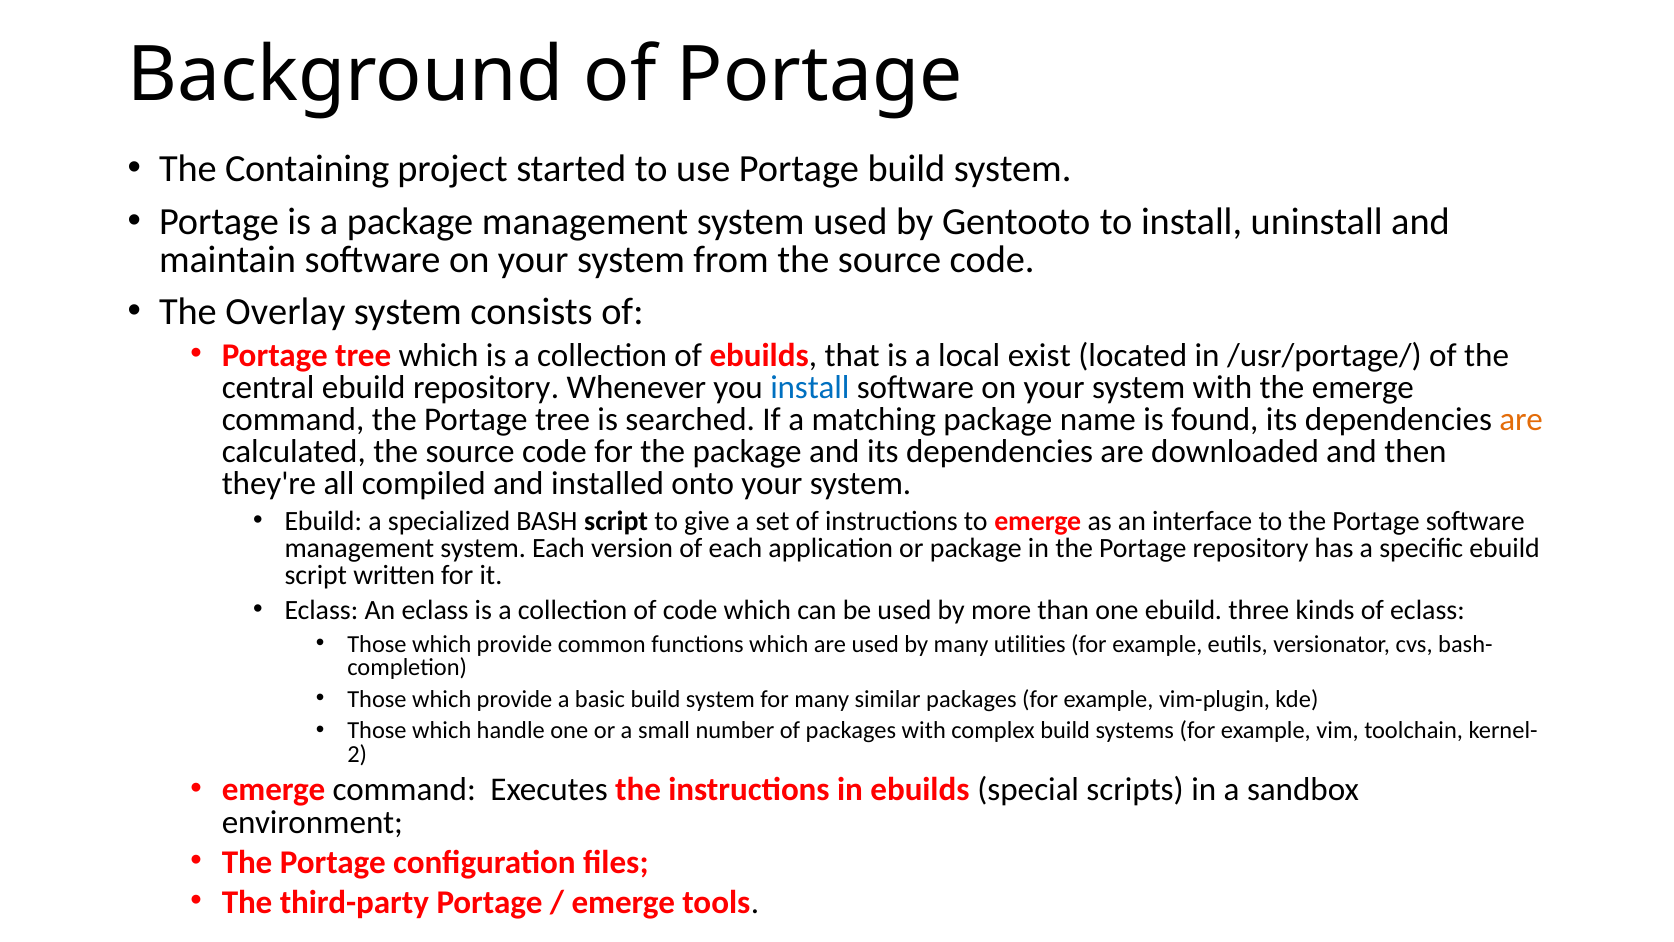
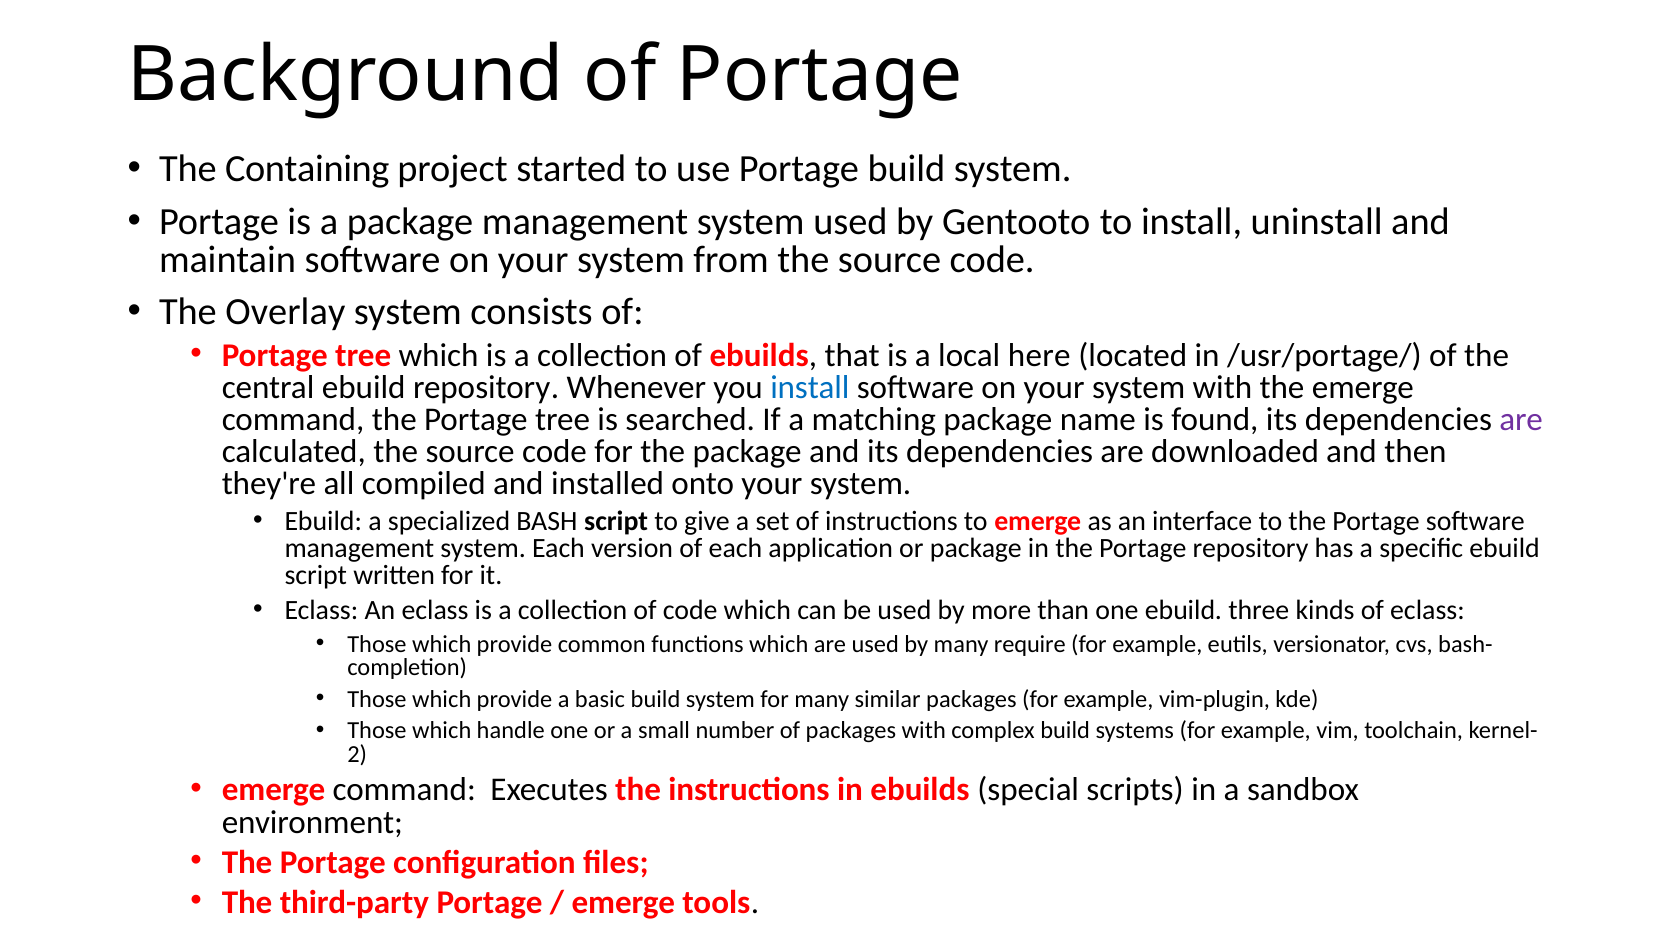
exist: exist -> here
are at (1521, 419) colour: orange -> purple
utilities: utilities -> require
